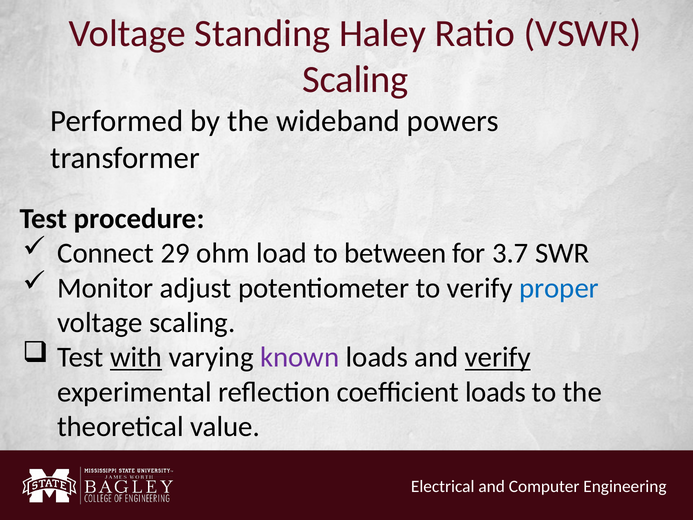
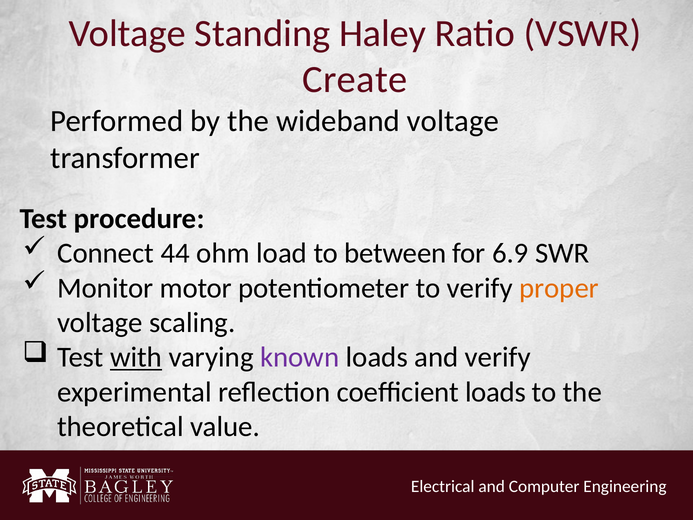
Scaling at (355, 79): Scaling -> Create
wideband powers: powers -> voltage
29: 29 -> 44
3.7: 3.7 -> 6.9
adjust: adjust -> motor
proper colour: blue -> orange
verify at (498, 357) underline: present -> none
